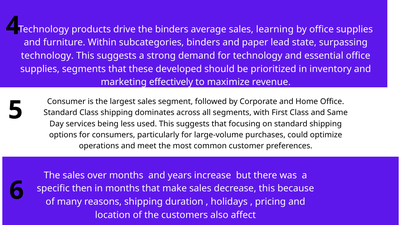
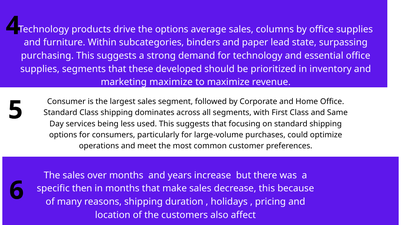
the binders: binders -> options
learning: learning -> columns
technology at (47, 56): technology -> purchasing
marketing effectively: effectively -> maximize
